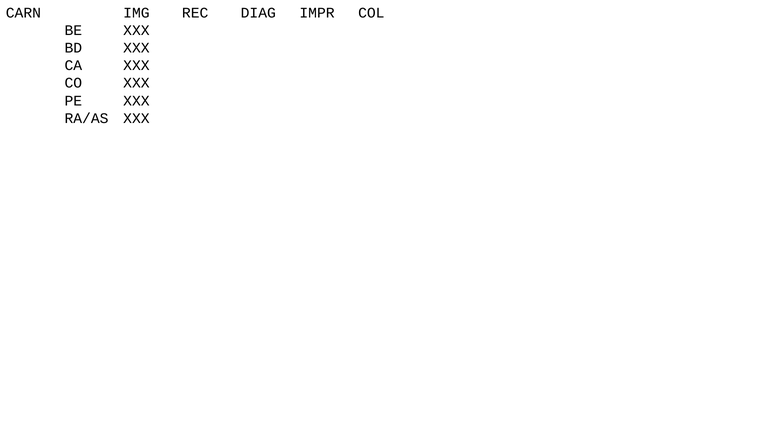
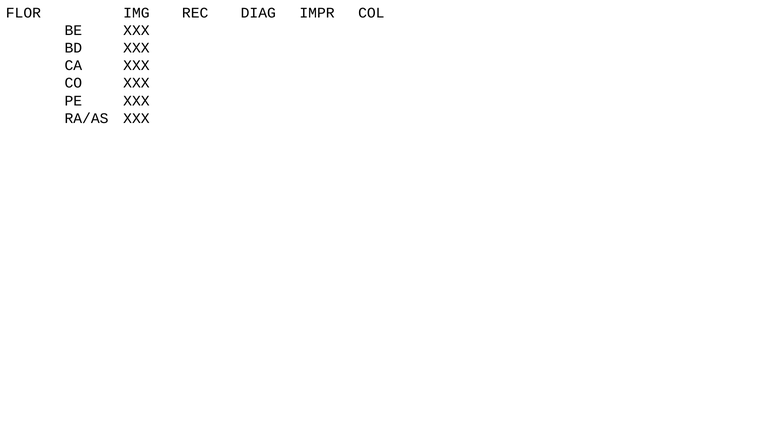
CARN: CARN -> FLOR
